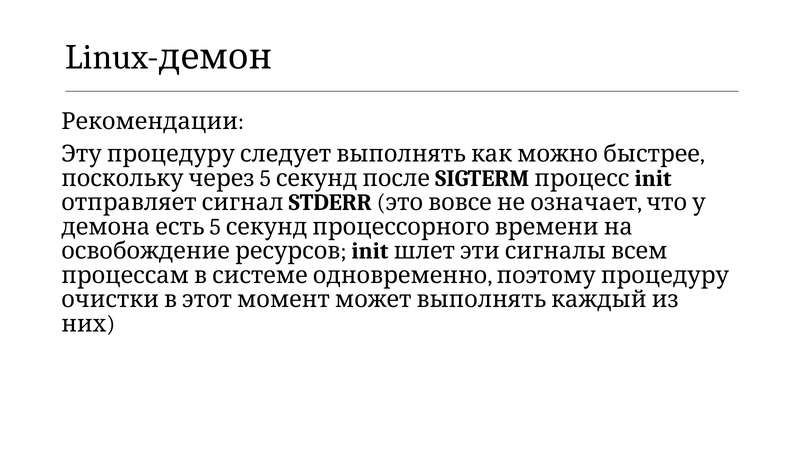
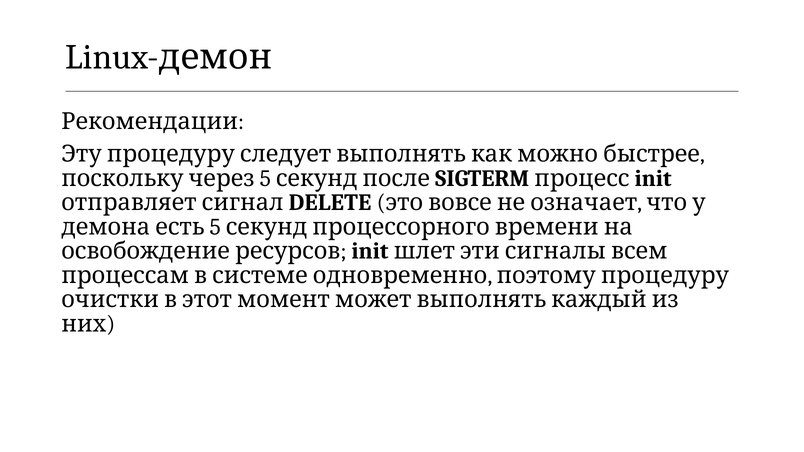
STDERR: STDERR -> DELETE
